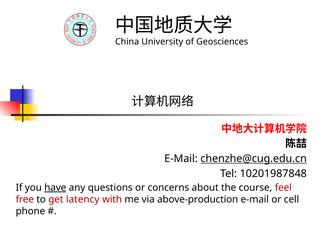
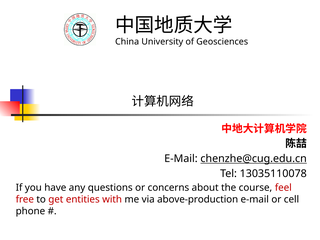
10201987848: 10201987848 -> 13035110078
have underline: present -> none
latency: latency -> entities
